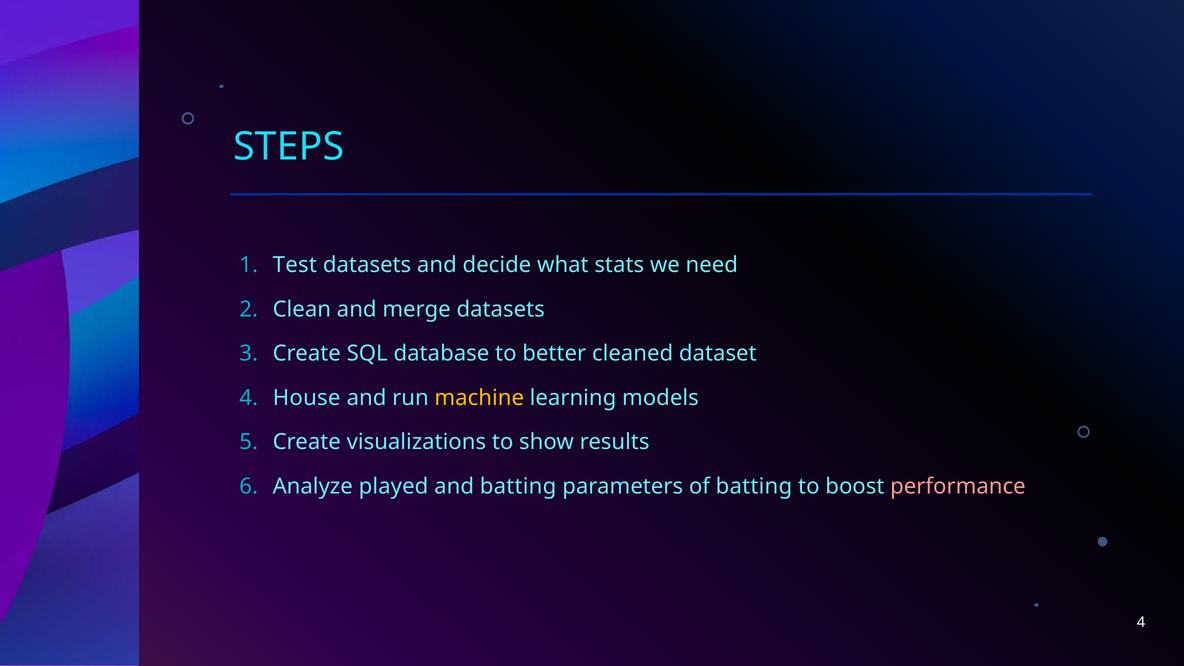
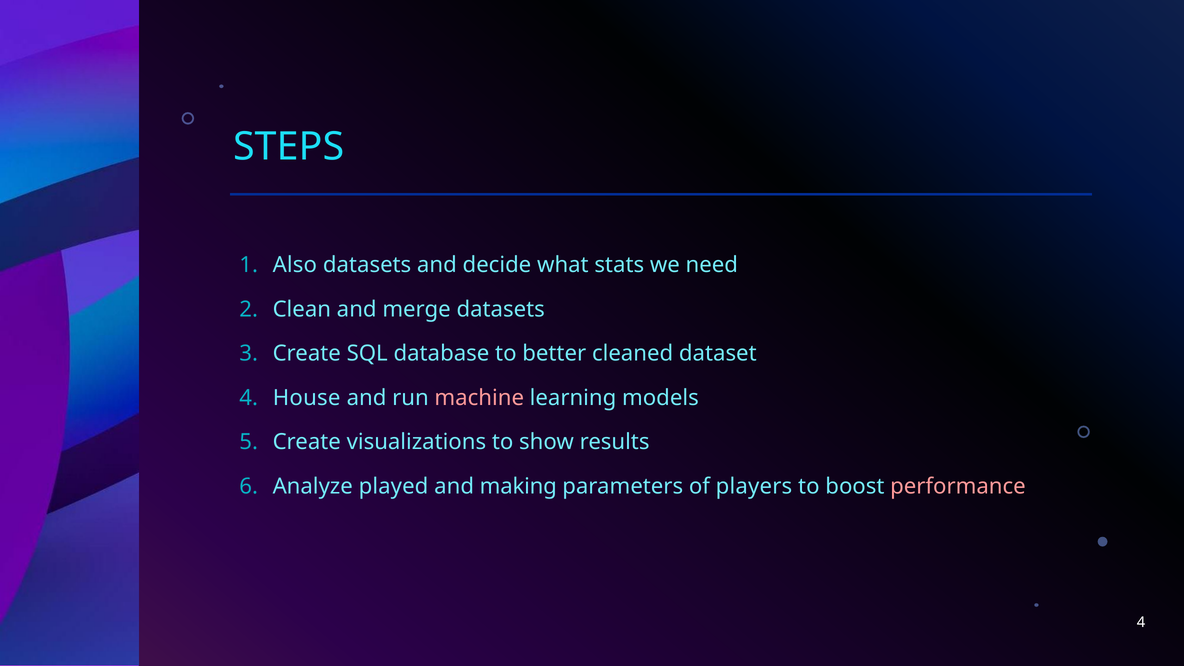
Test: Test -> Also
machine colour: yellow -> pink
and batting: batting -> making
of batting: batting -> players
